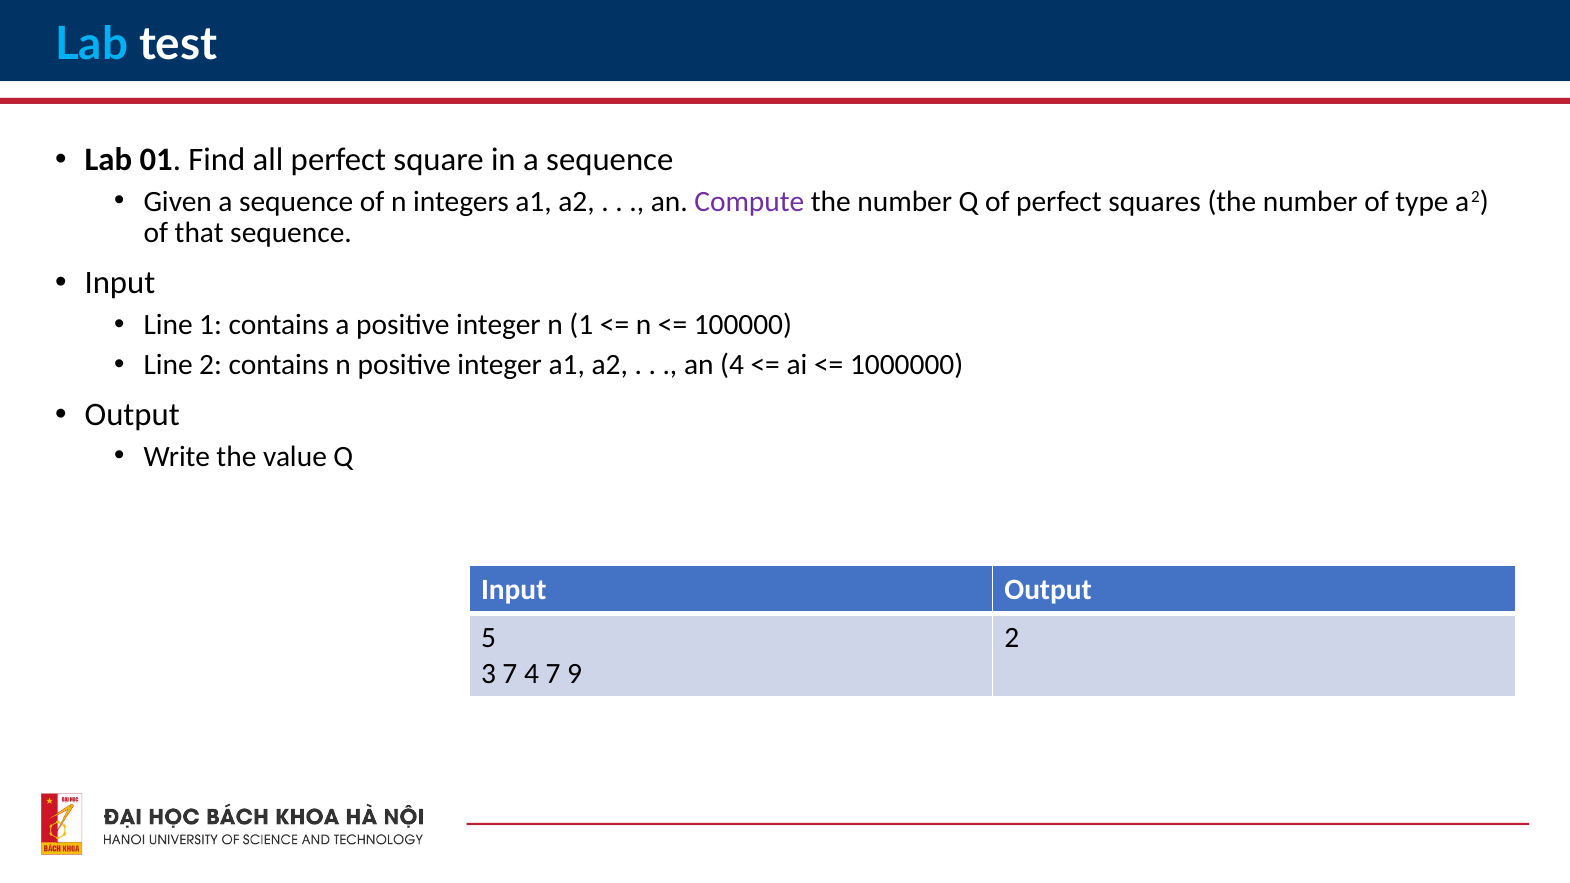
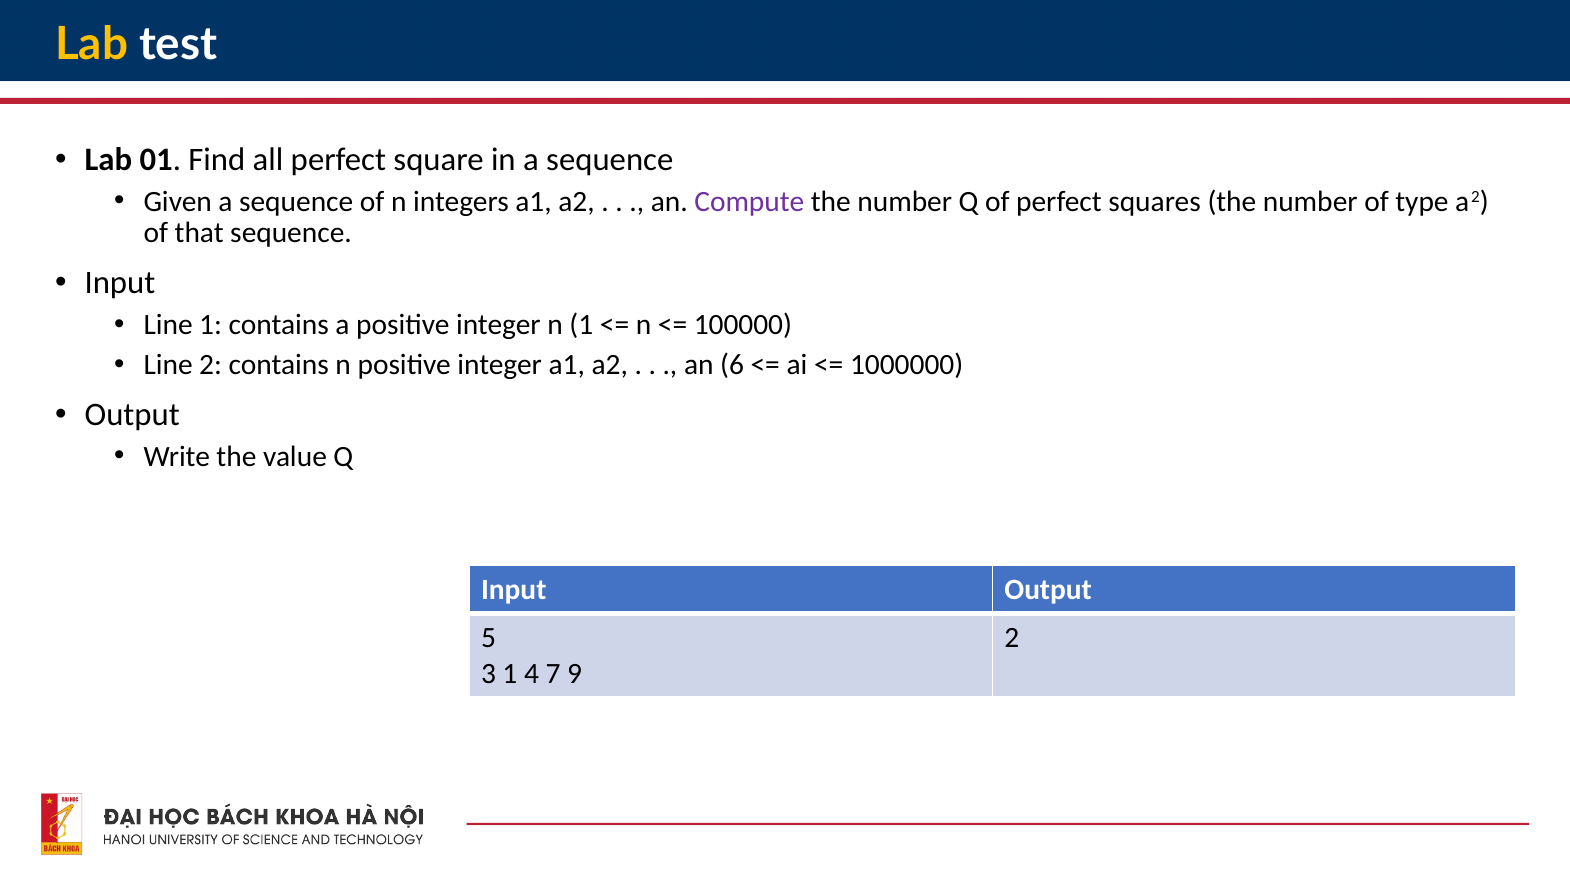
Lab at (92, 45) colour: light blue -> yellow
an 4: 4 -> 6
3 7: 7 -> 1
